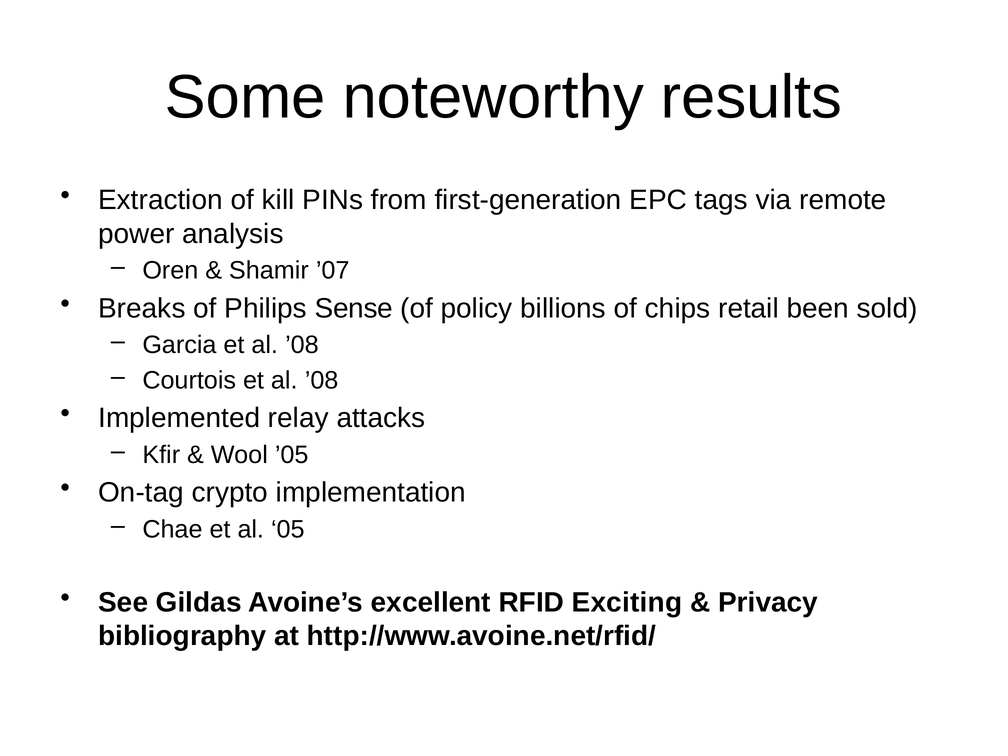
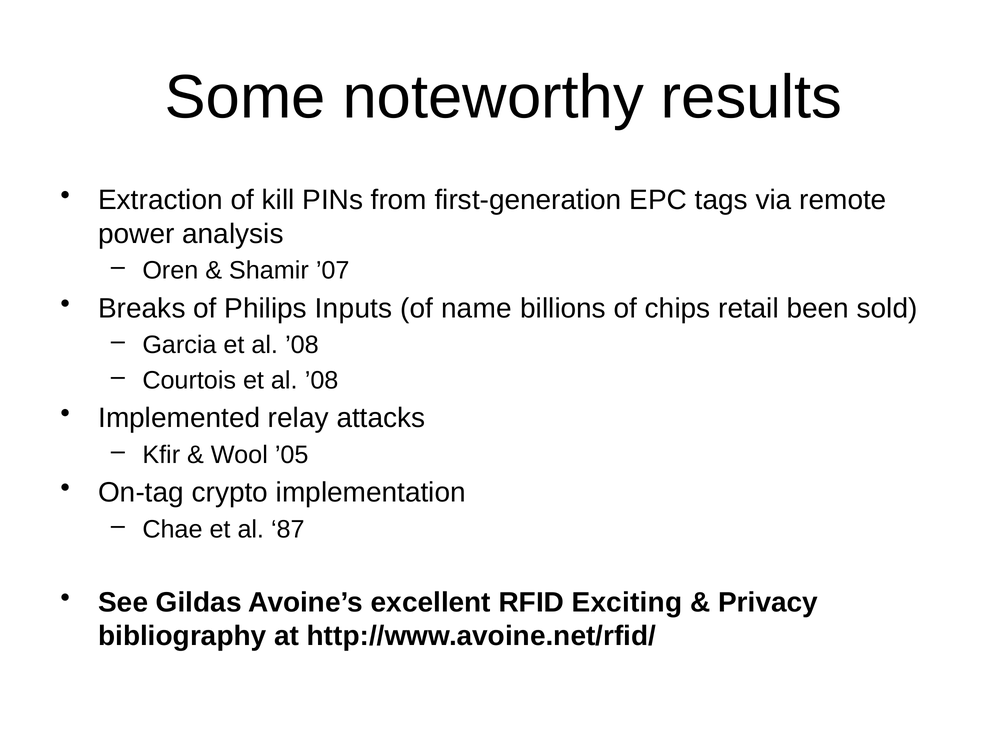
Sense: Sense -> Inputs
policy: policy -> name
05: 05 -> 87
